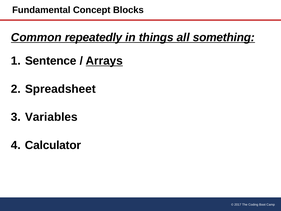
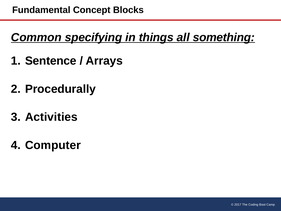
repeatedly: repeatedly -> specifying
Arrays underline: present -> none
Spreadsheet: Spreadsheet -> Procedurally
Variables: Variables -> Activities
Calculator: Calculator -> Computer
